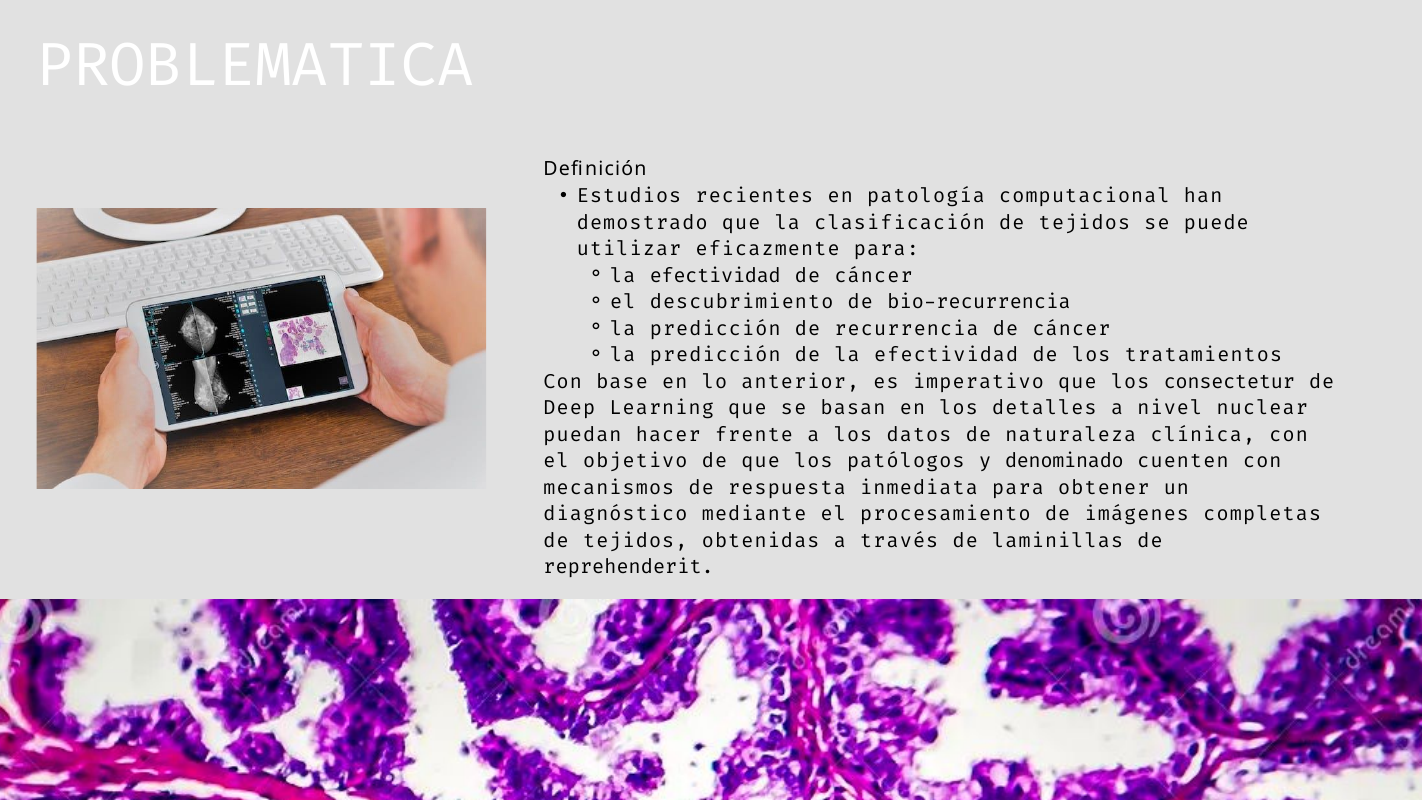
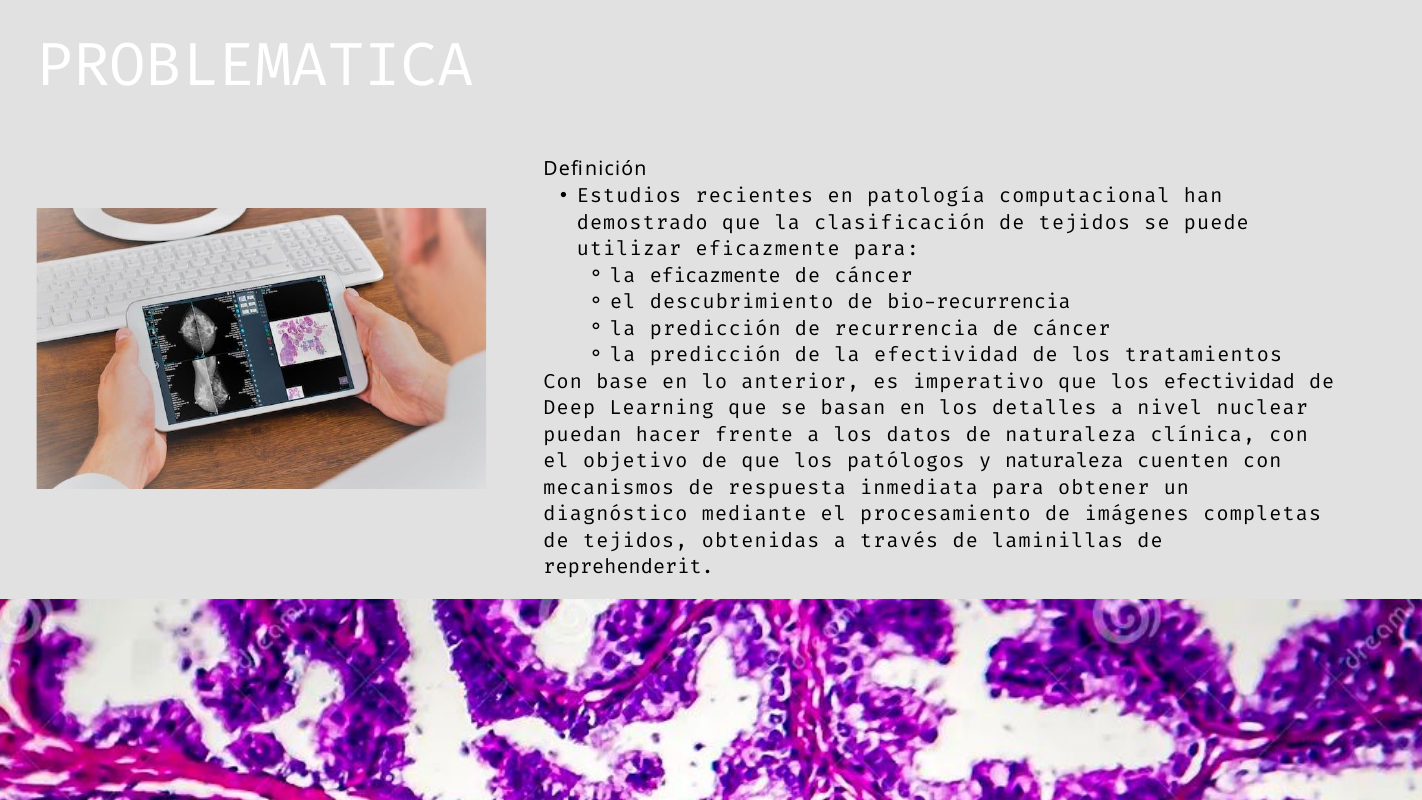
efectividad at (715, 276): efectividad -> eficazmente
los consectetur: consectetur -> efectividad
y denominado: denominado -> naturaleza
